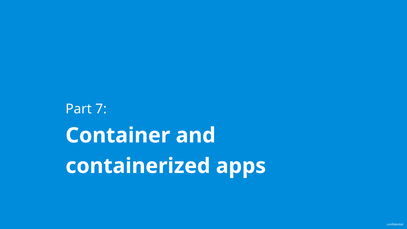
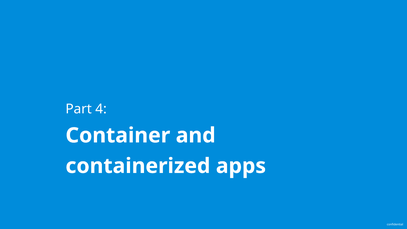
7: 7 -> 4
